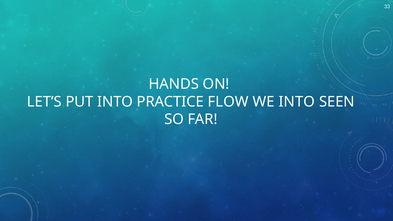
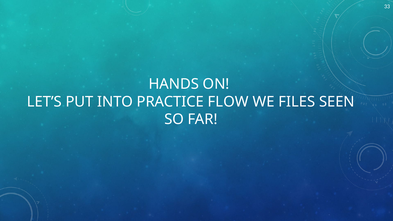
WE INTO: INTO -> FILES
